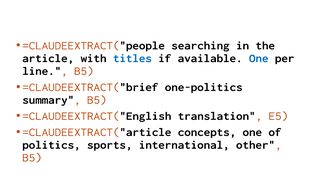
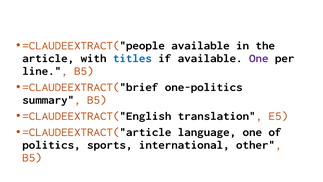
=CLAUDEEXTRACT("people searching: searching -> available
One at (259, 58) colour: blue -> purple
concepts: concepts -> language
